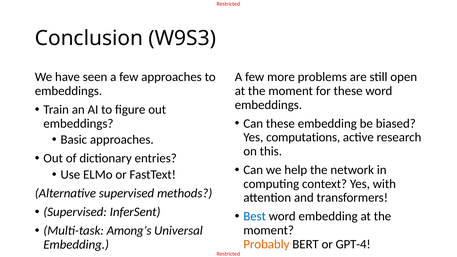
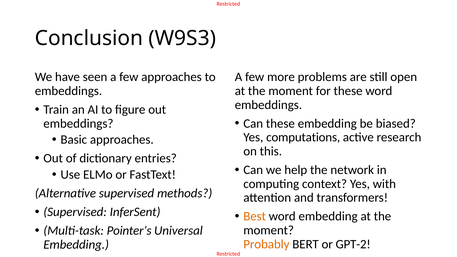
Best colour: blue -> orange
Among’s: Among’s -> Pointer’s
GPT-4: GPT-4 -> GPT-2
